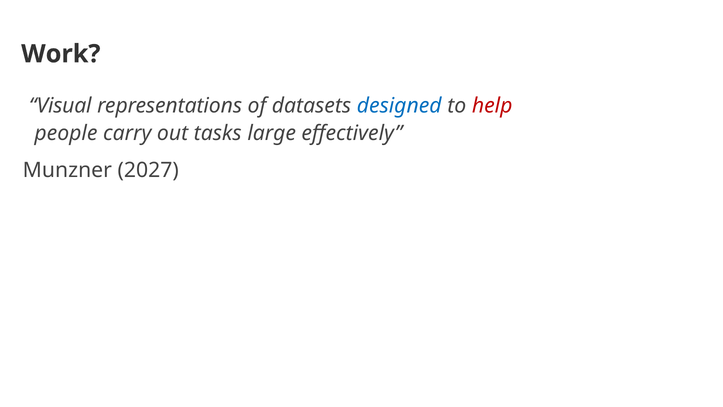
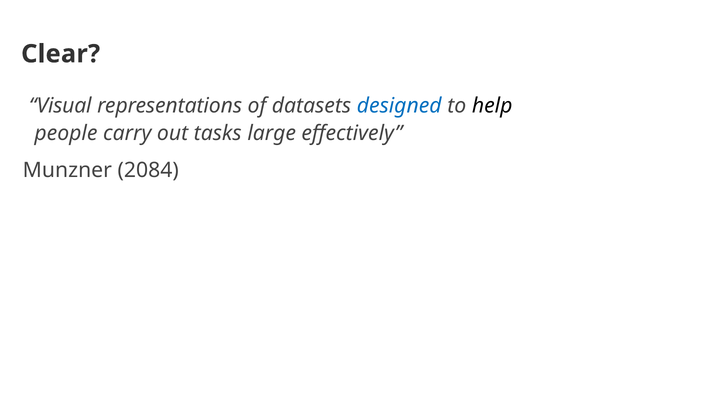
Work: Work -> Clear
help colour: red -> black
2027: 2027 -> 2084
